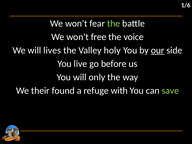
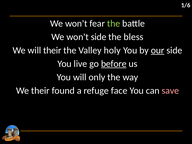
won't free: free -> side
voice: voice -> bless
will lives: lives -> their
before underline: none -> present
with: with -> face
save colour: light green -> pink
